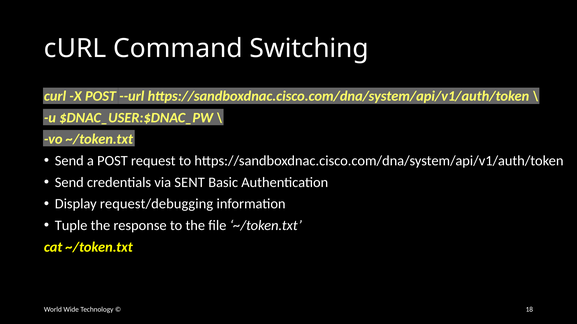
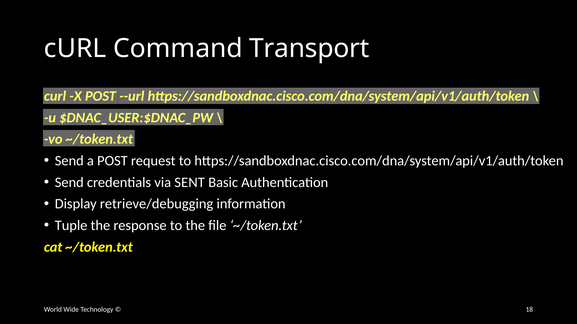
Switching: Switching -> Transport
request/debugging: request/debugging -> retrieve/debugging
